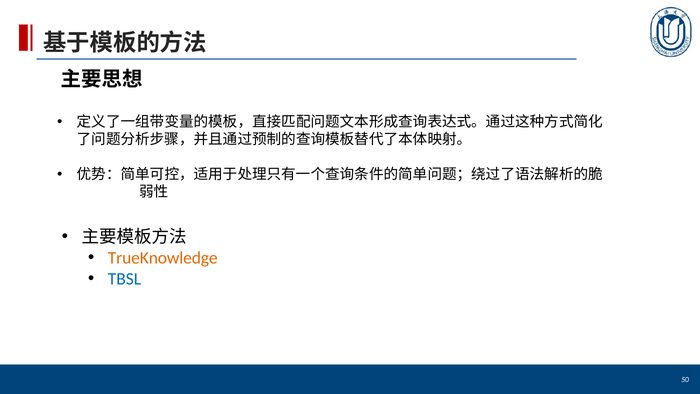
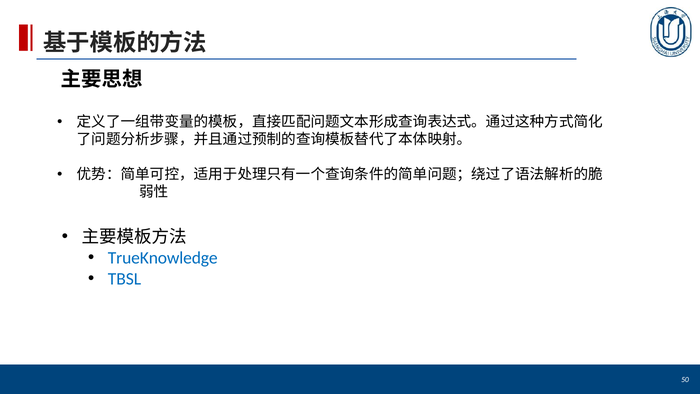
TrueKnowledge colour: orange -> blue
